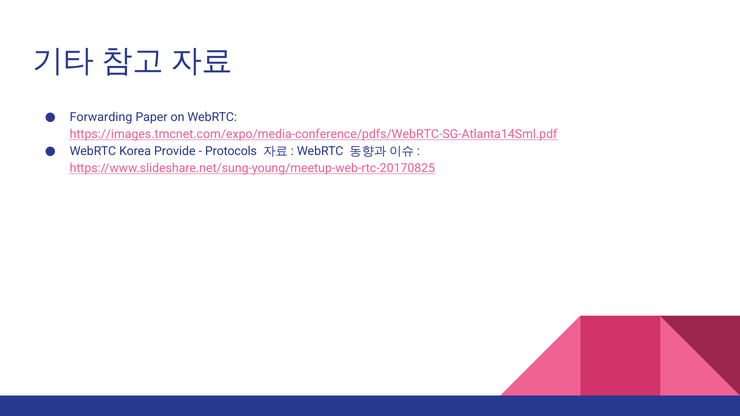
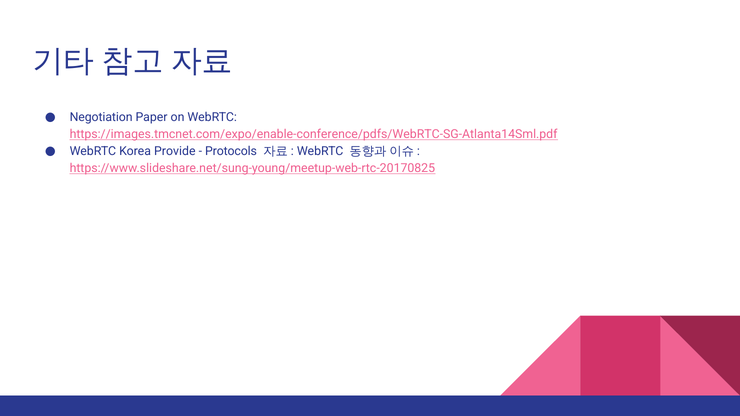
Forwarding: Forwarding -> Negotiation
https://images.tmcnet.com/expo/media-conference/pdfs/WebRTC-SG-Atlanta14Sml.pdf: https://images.tmcnet.com/expo/media-conference/pdfs/WebRTC-SG-Atlanta14Sml.pdf -> https://images.tmcnet.com/expo/enable-conference/pdfs/WebRTC-SG-Atlanta14Sml.pdf
